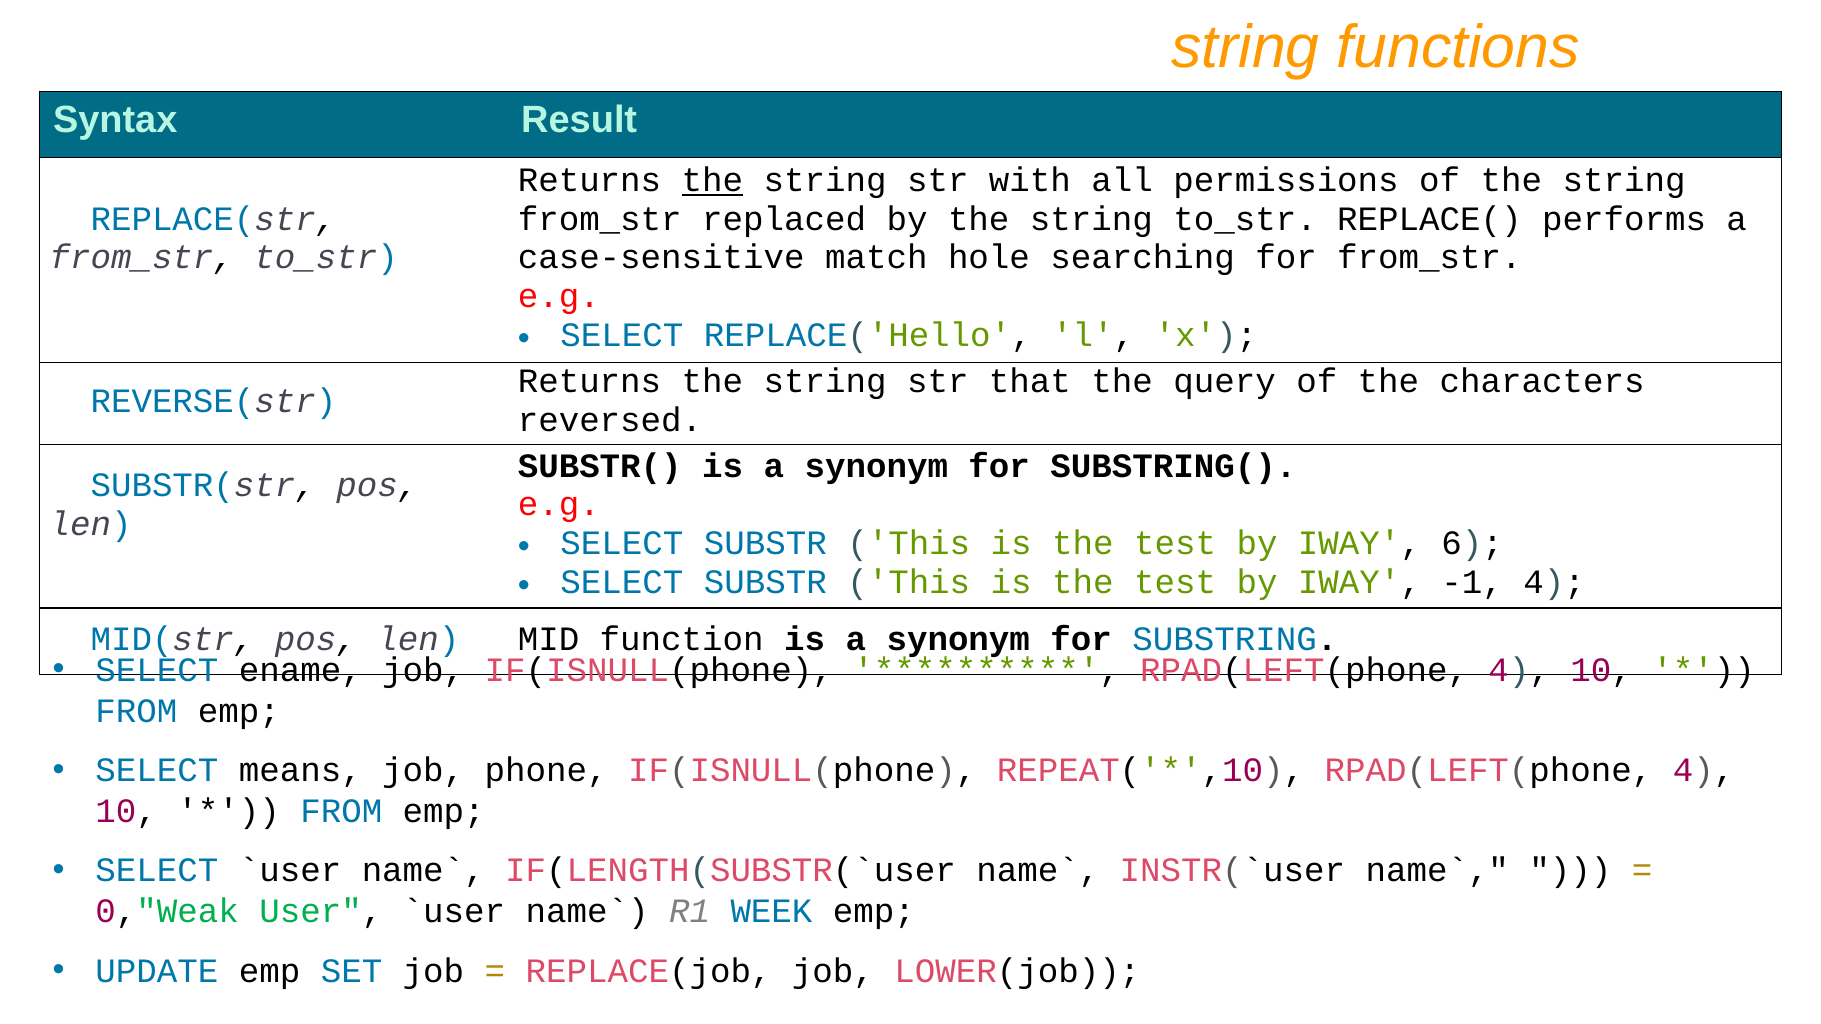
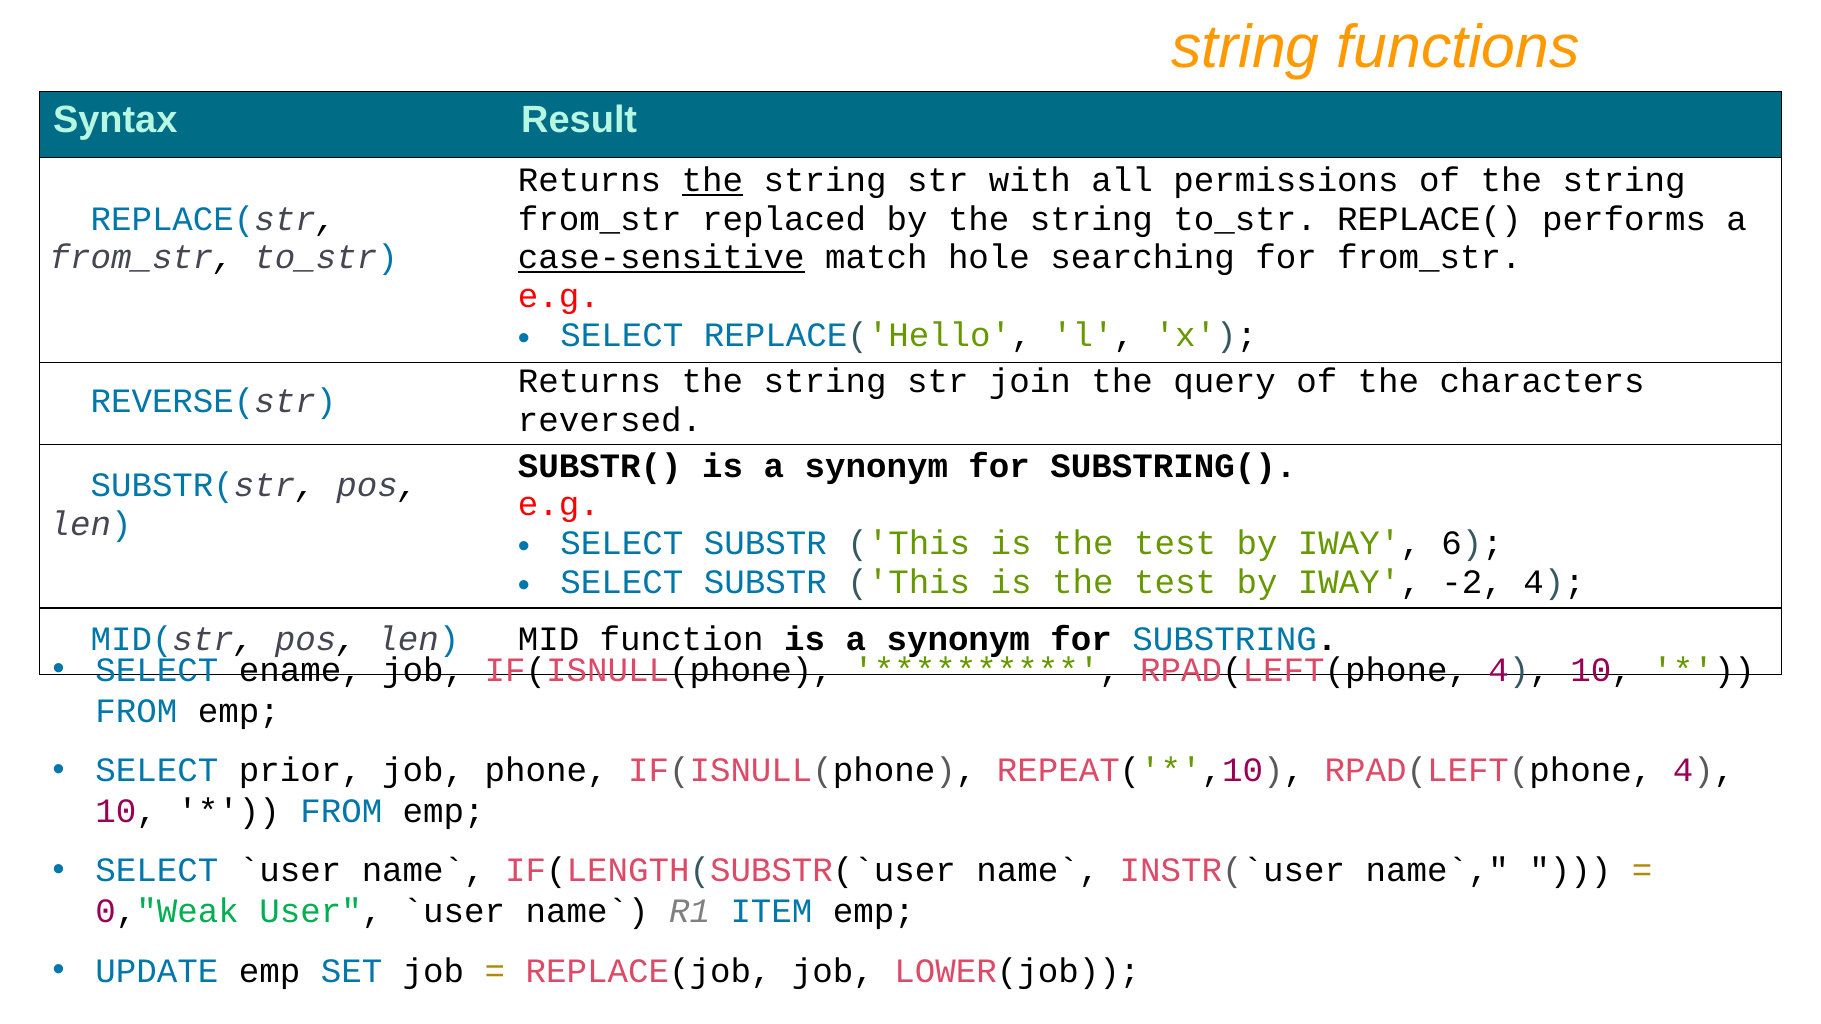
case-sensitive underline: none -> present
that: that -> join
-1: -1 -> -2
means: means -> prior
WEEK: WEEK -> ITEM
